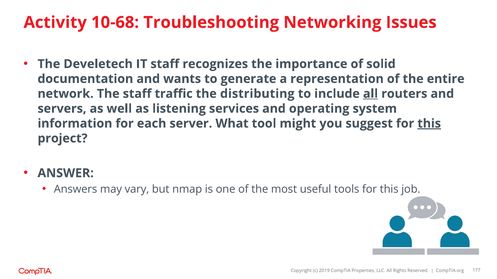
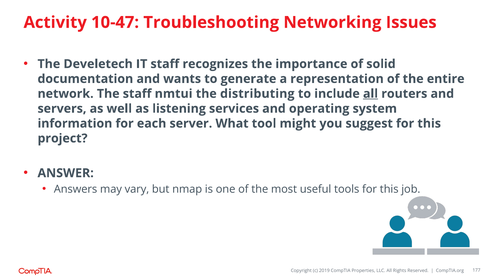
10-68: 10-68 -> 10-47
traffic: traffic -> nmtui
this at (429, 124) underline: present -> none
